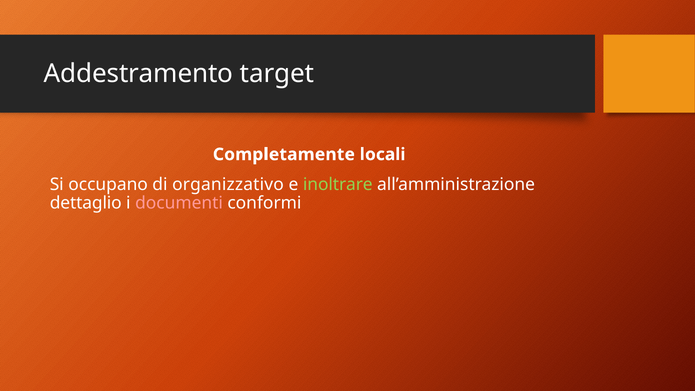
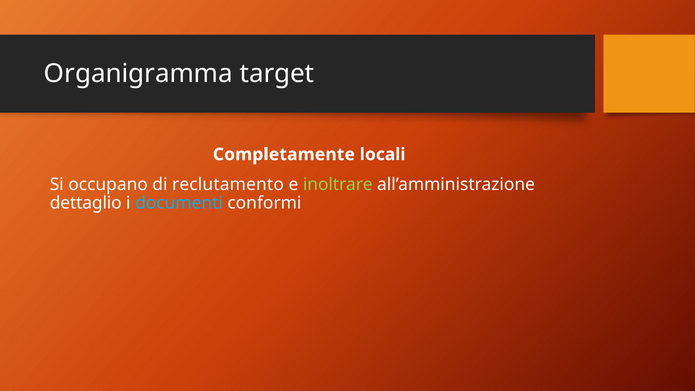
Addestramento: Addestramento -> Organigramma
organizzativo: organizzativo -> reclutamento
documenti colour: pink -> light blue
